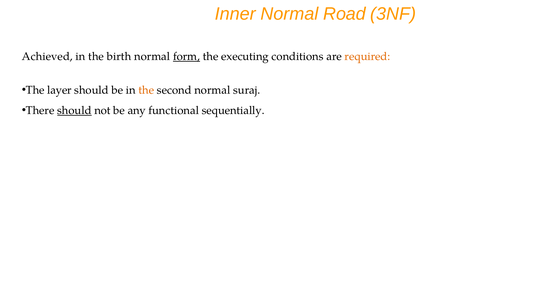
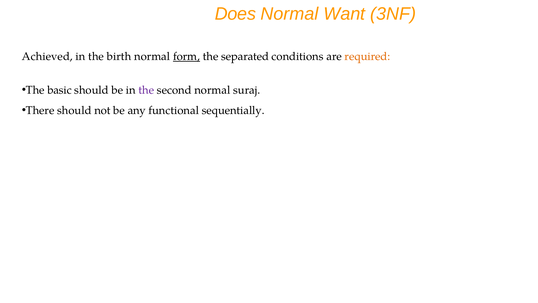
Inner: Inner -> Does
Road: Road -> Want
executing: executing -> separated
layer: layer -> basic
the at (146, 90) colour: orange -> purple
should at (74, 110) underline: present -> none
